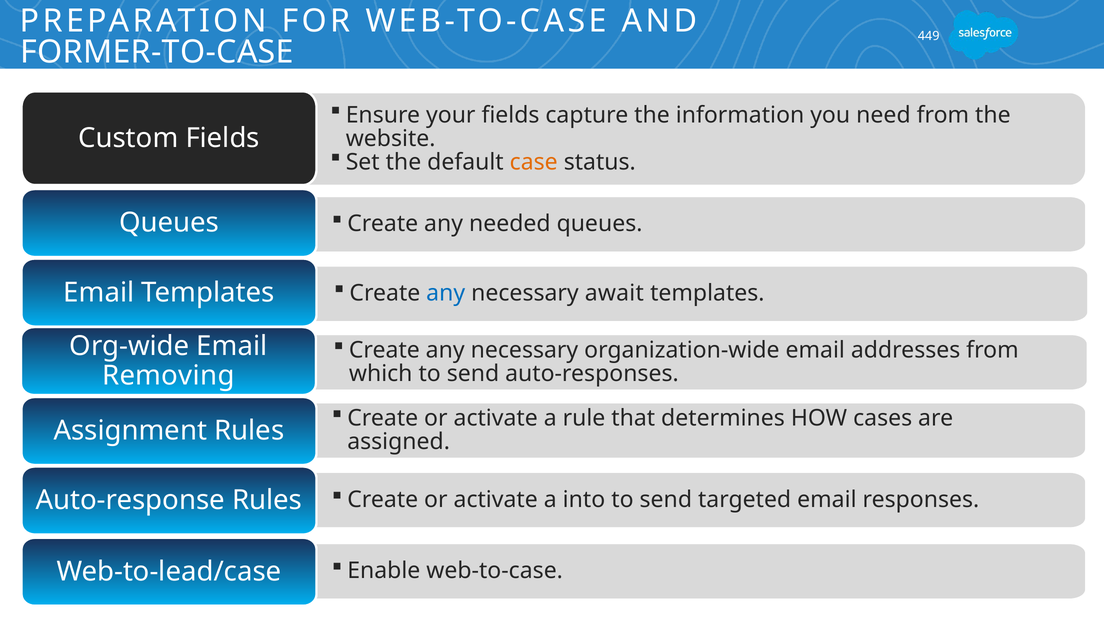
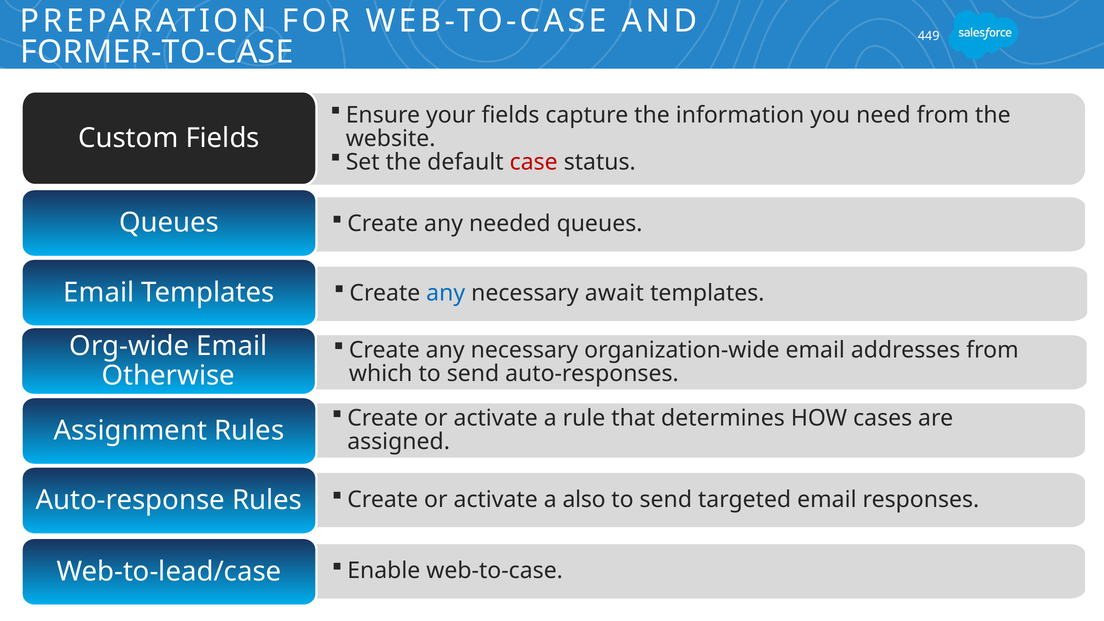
case colour: orange -> red
Removing: Removing -> Otherwise
into: into -> also
